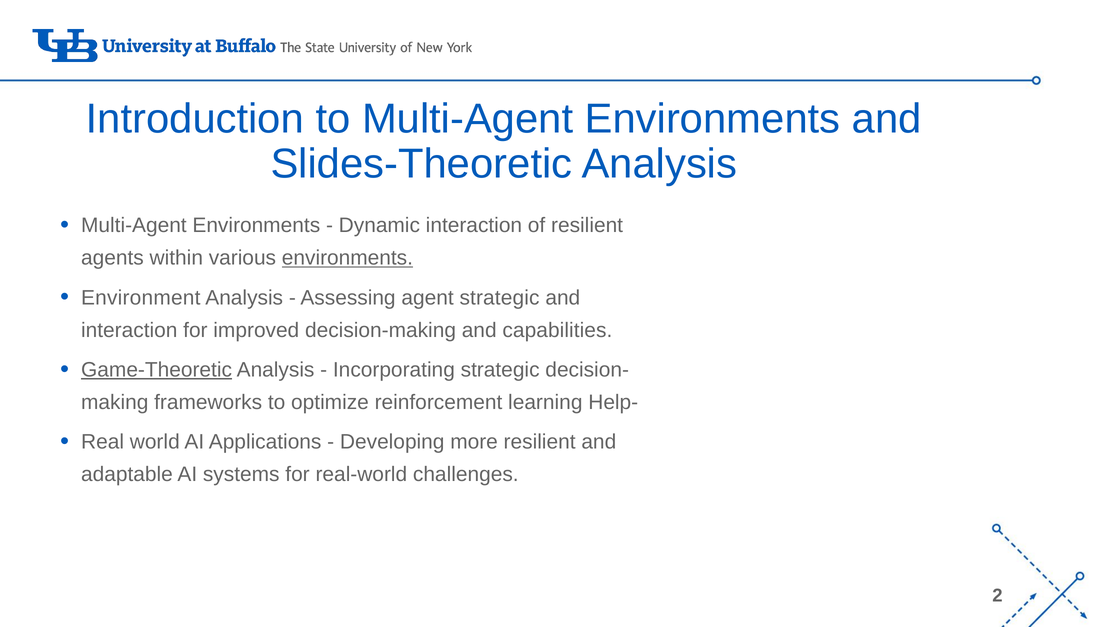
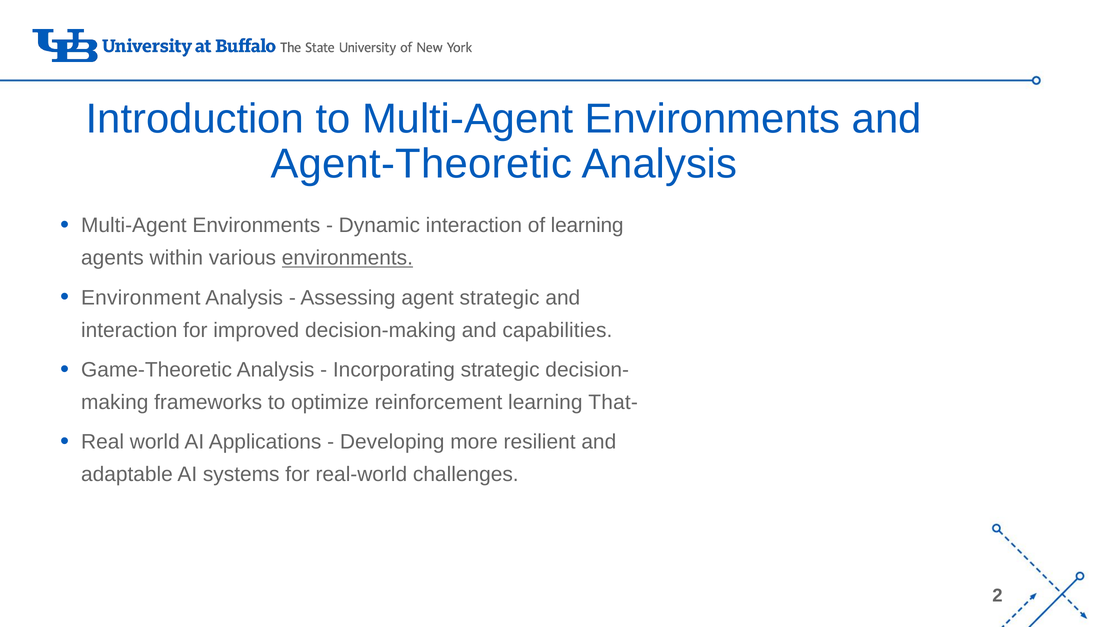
Slides-Theoretic: Slides-Theoretic -> Agent-Theoretic
of resilient: resilient -> learning
Game-Theoretic underline: present -> none
Help-: Help- -> That-
